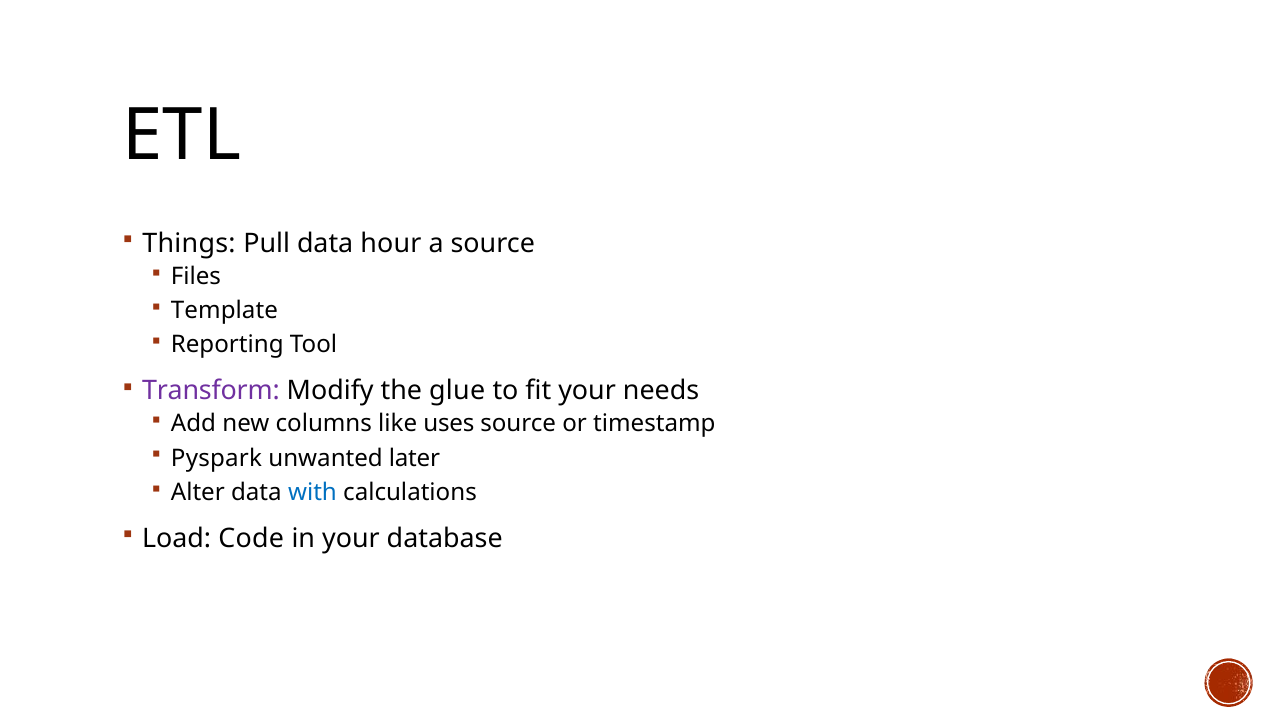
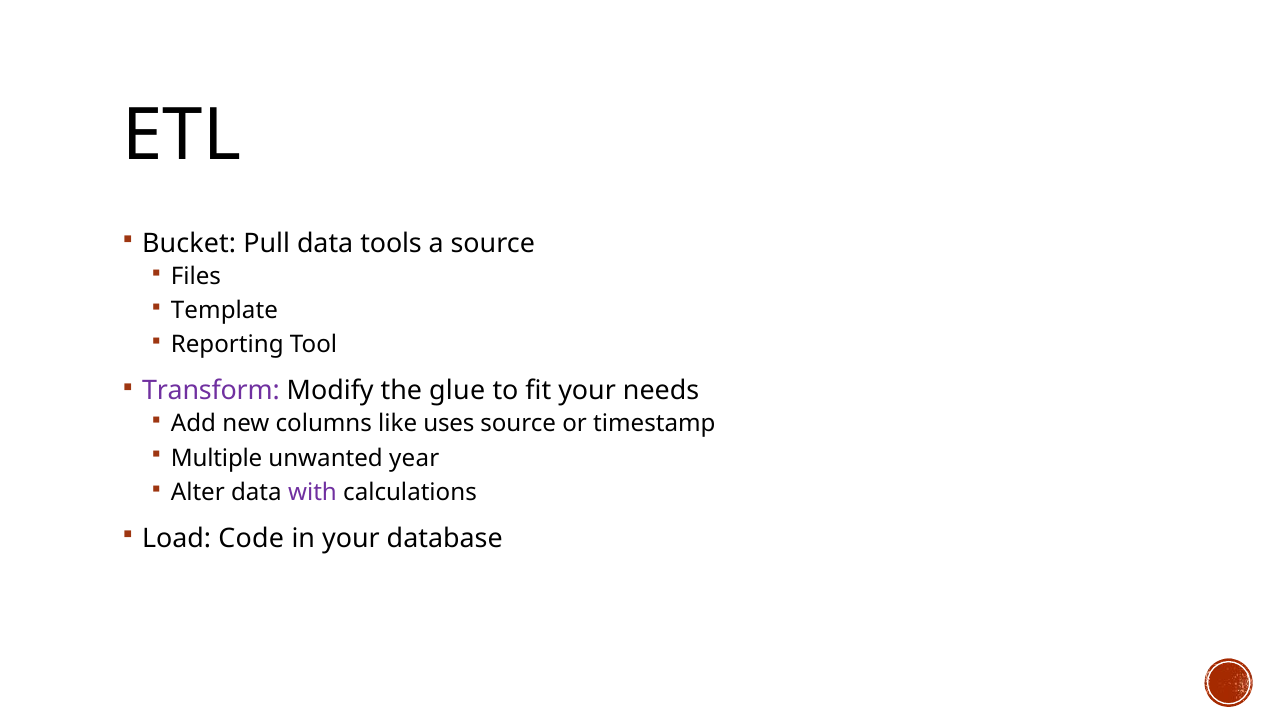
Things: Things -> Bucket
hour: hour -> tools
Pyspark: Pyspark -> Multiple
later: later -> year
with colour: blue -> purple
